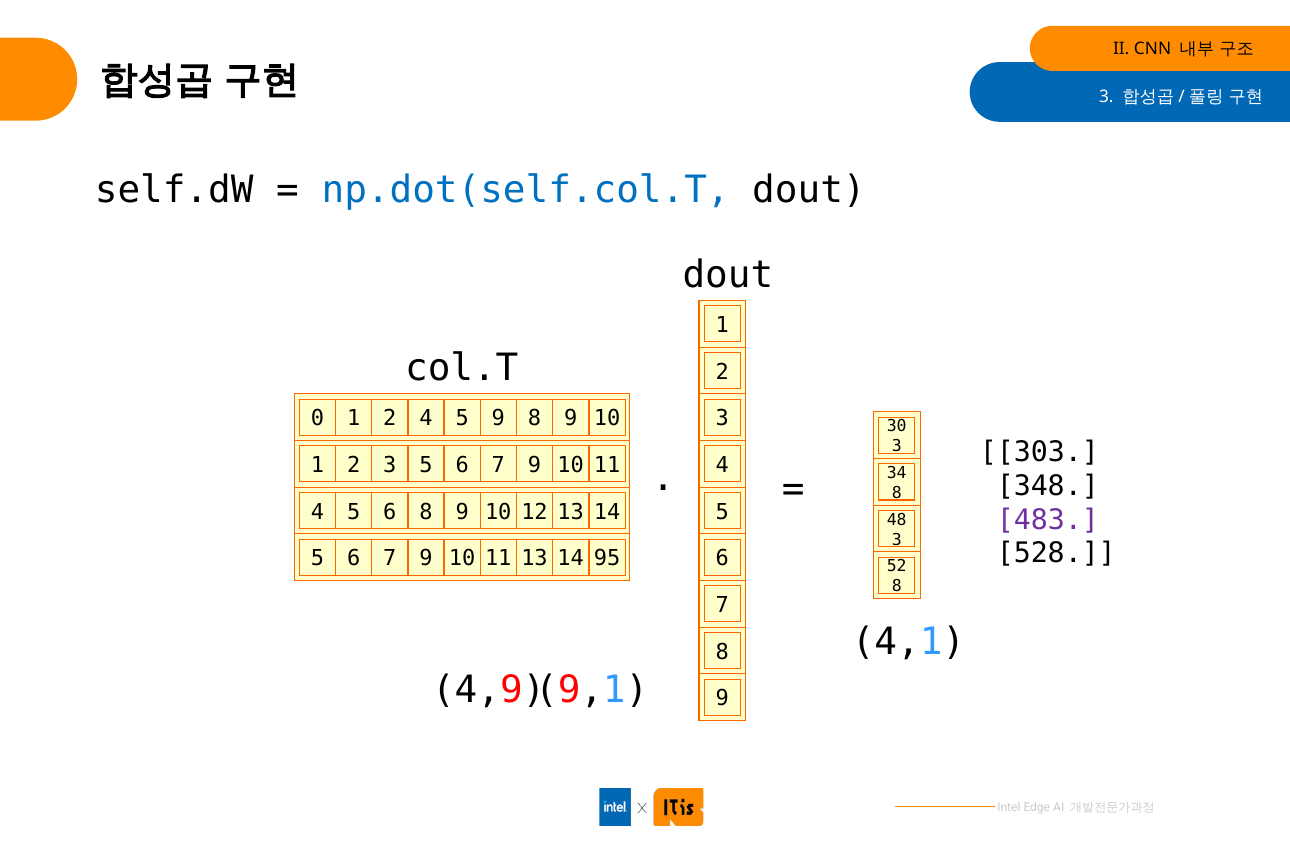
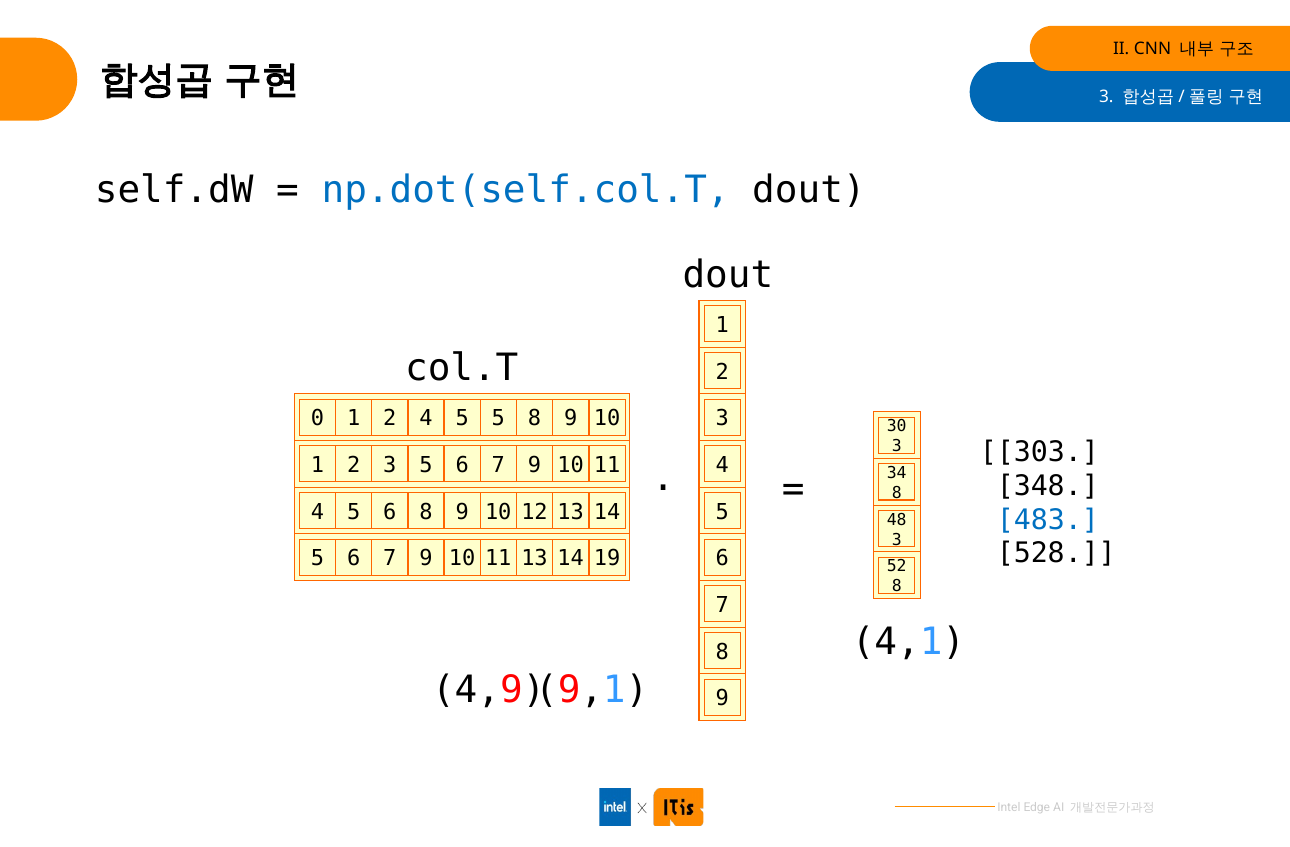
5 9: 9 -> 5
483 colour: purple -> blue
95: 95 -> 19
